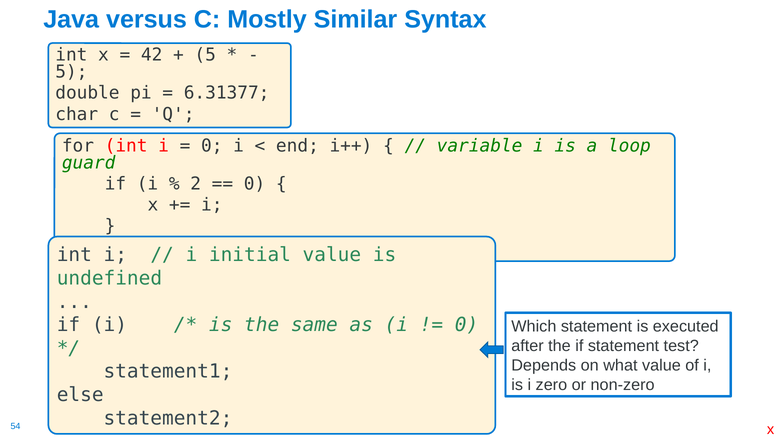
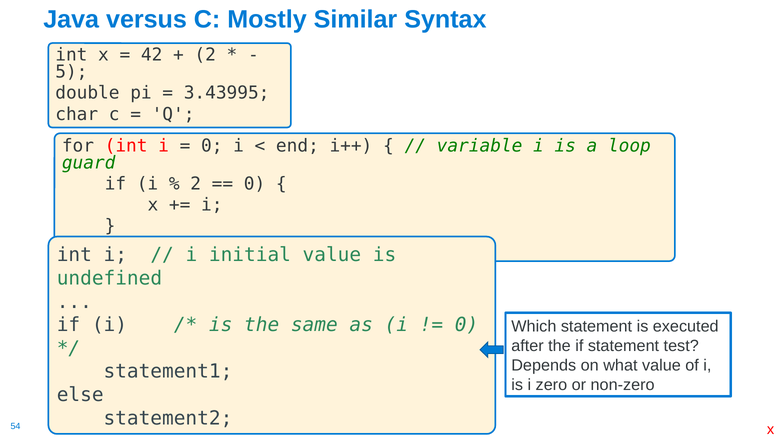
5 at (205, 55): 5 -> 2
6.31377: 6.31377 -> 3.43995
